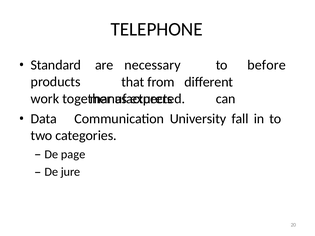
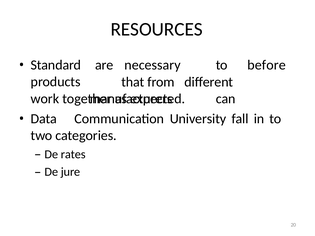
TELEPHONE: TELEPHONE -> RESOURCES
page: page -> rates
